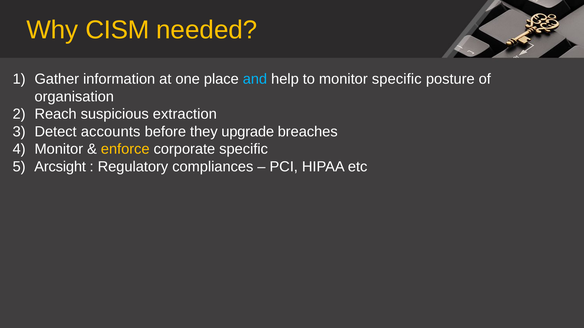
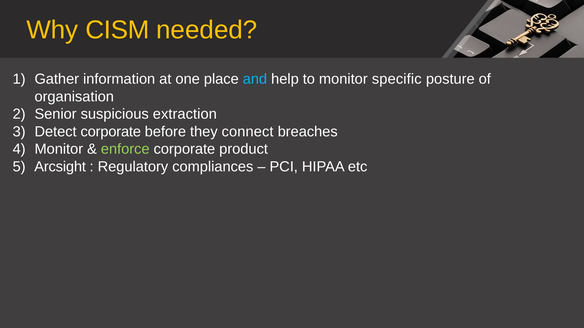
Reach: Reach -> Senior
Detect accounts: accounts -> corporate
upgrade: upgrade -> connect
enforce colour: yellow -> light green
corporate specific: specific -> product
